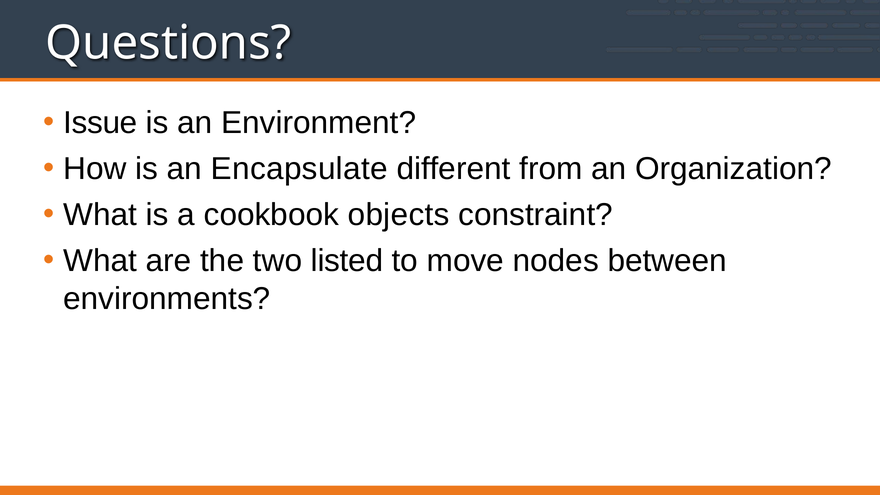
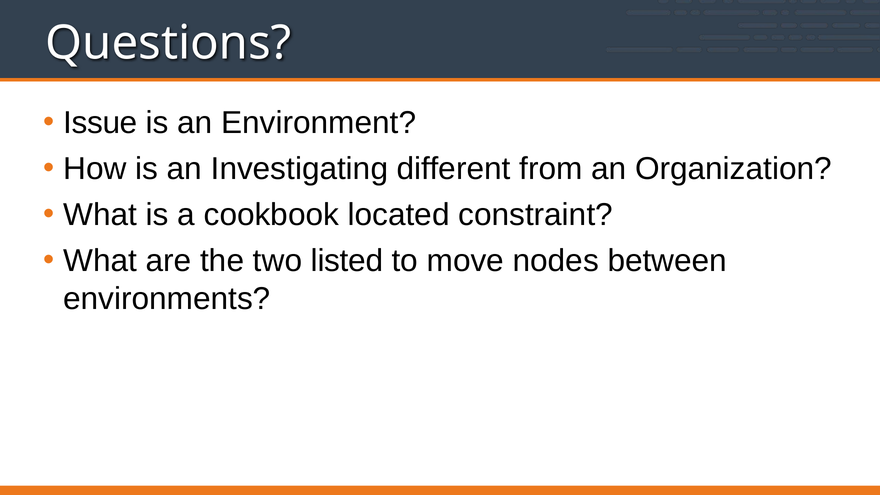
Encapsulate: Encapsulate -> Investigating
objects: objects -> located
